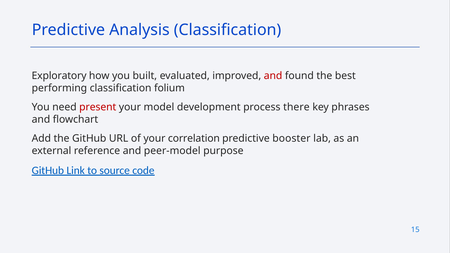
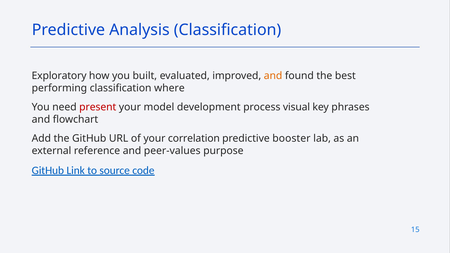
and at (273, 76) colour: red -> orange
folium: folium -> where
there: there -> visual
peer-model: peer-model -> peer-values
